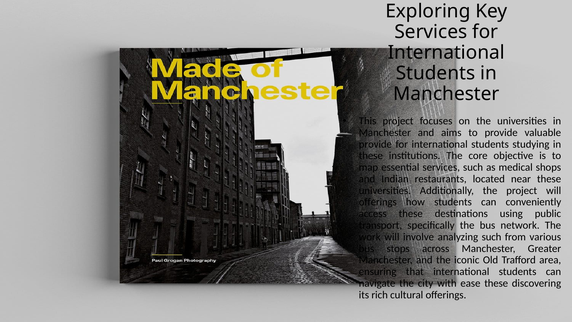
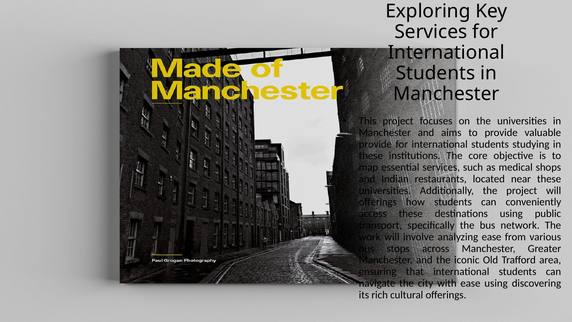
analyzing such: such -> ease
ease these: these -> using
